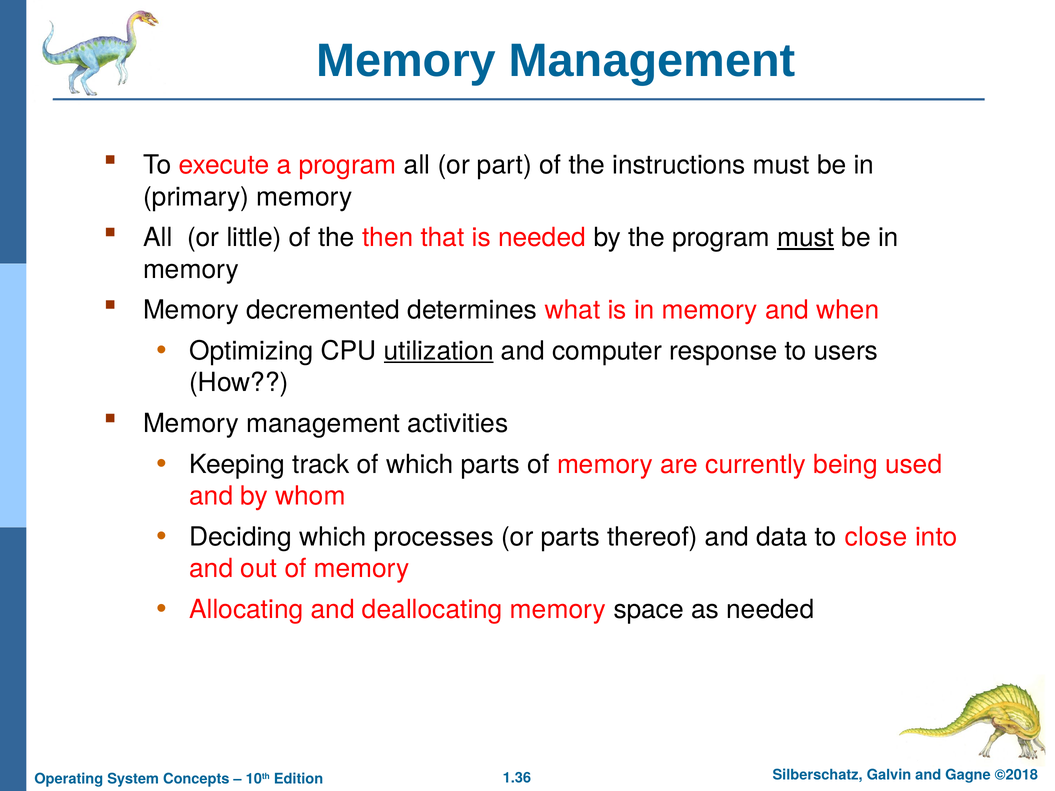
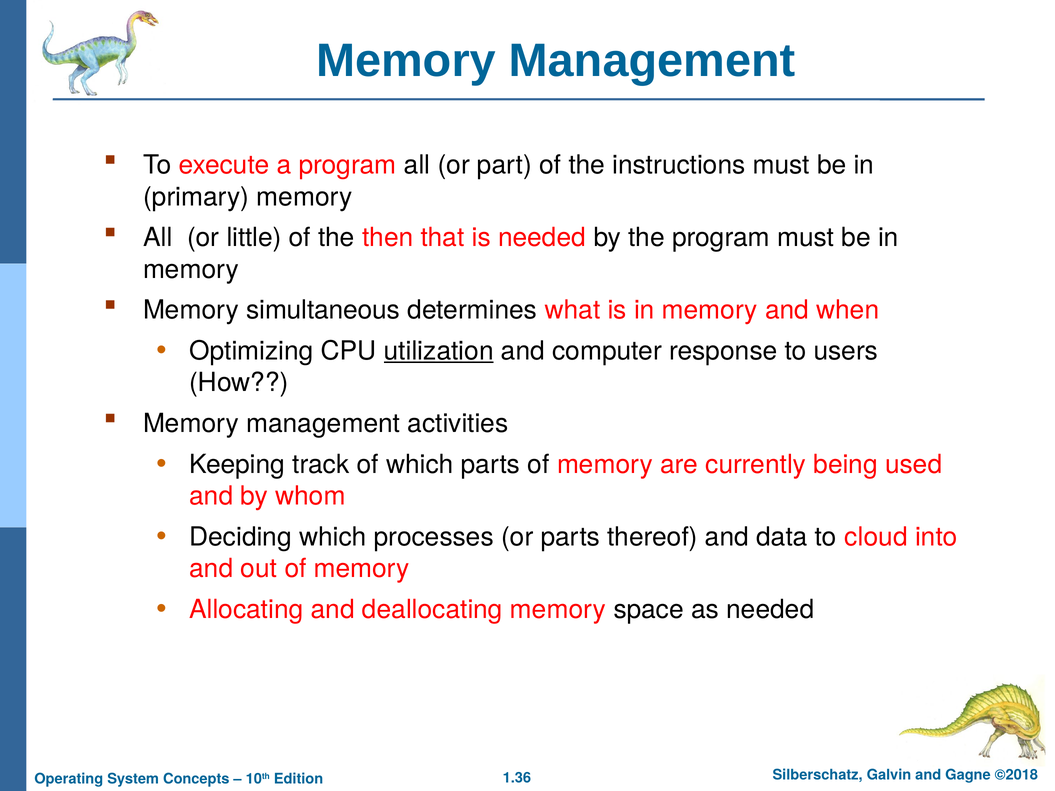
must at (806, 238) underline: present -> none
decremented: decremented -> simultaneous
close: close -> cloud
